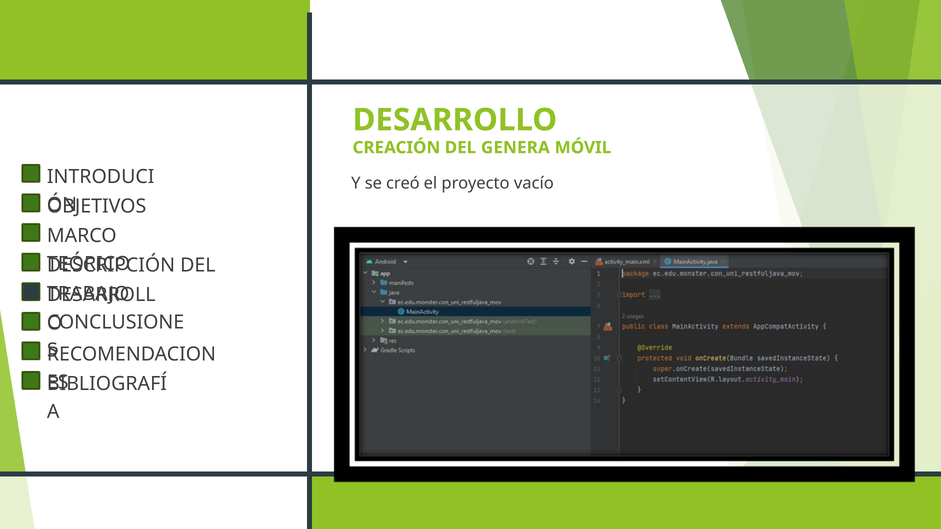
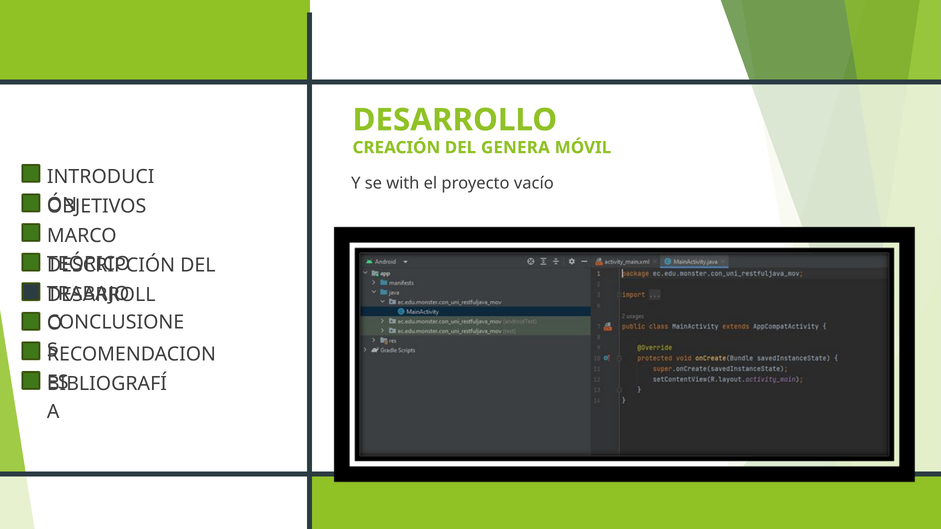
creó: creó -> with
